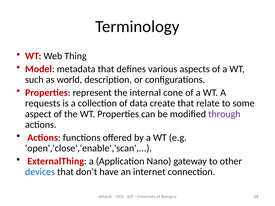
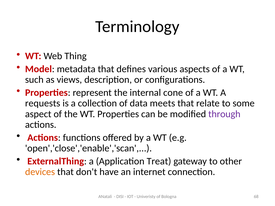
world: world -> views
create: create -> meets
Nano: Nano -> Treat
devices colour: blue -> orange
